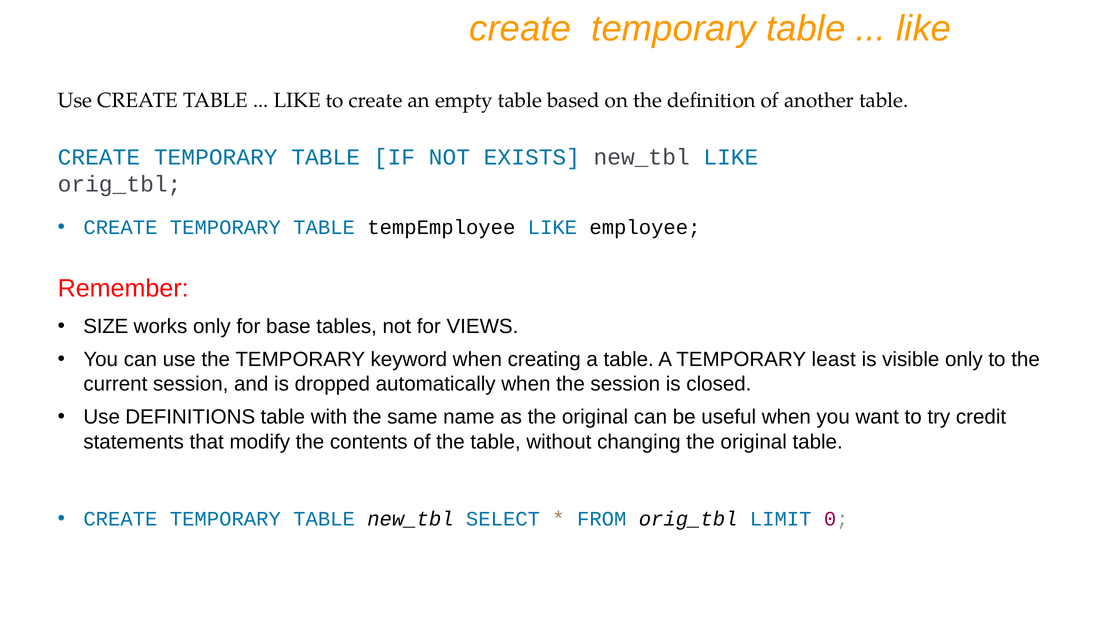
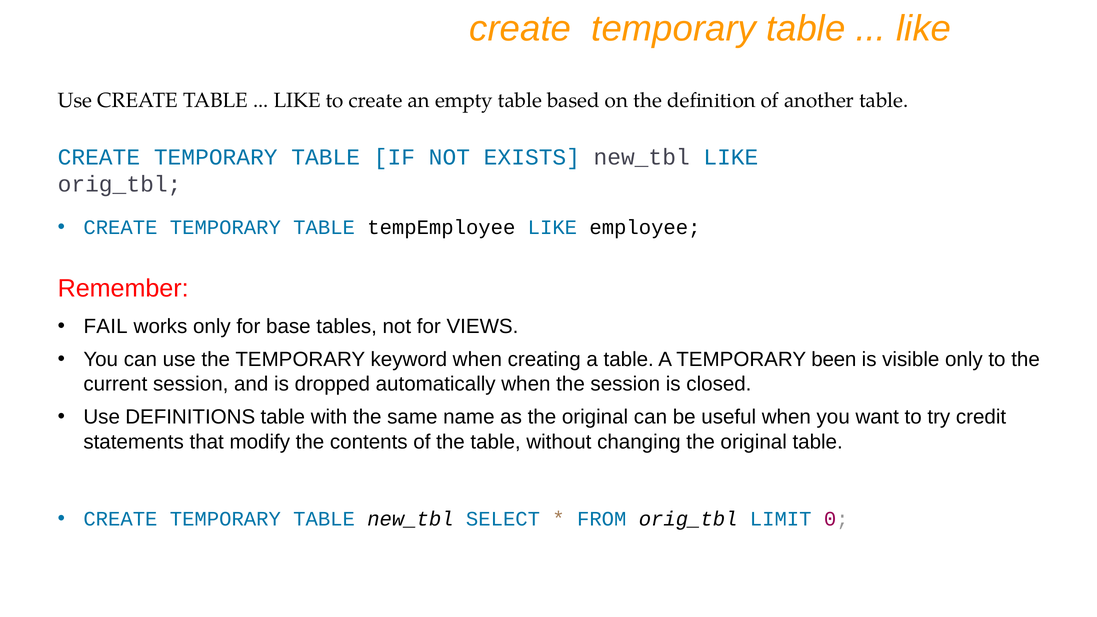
SIZE: SIZE -> FAIL
least: least -> been
